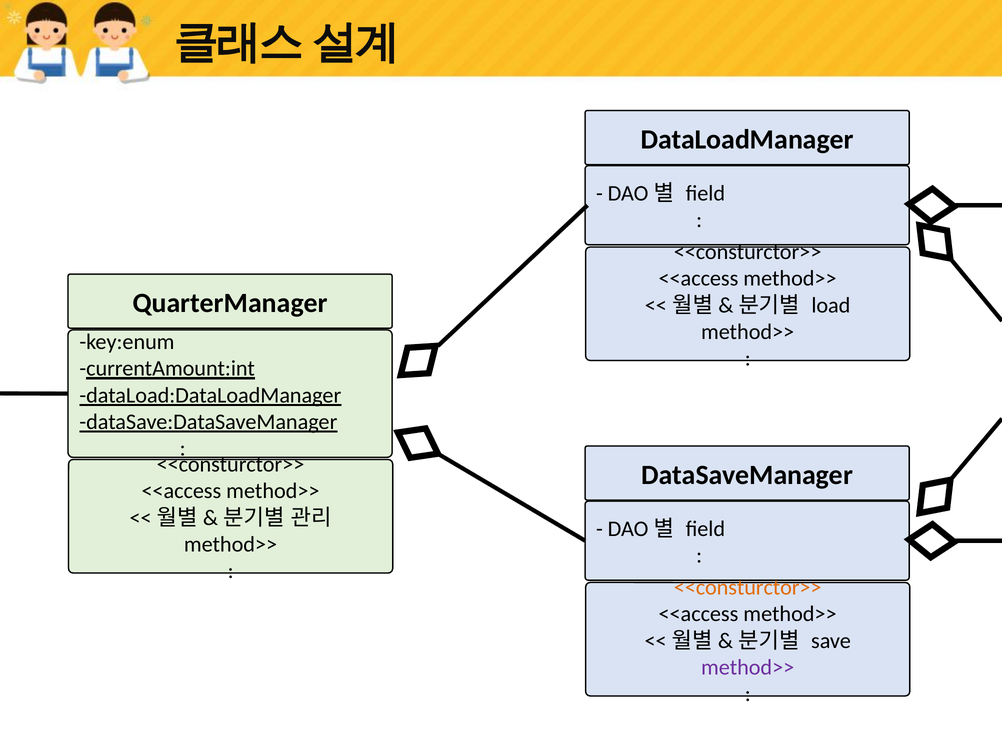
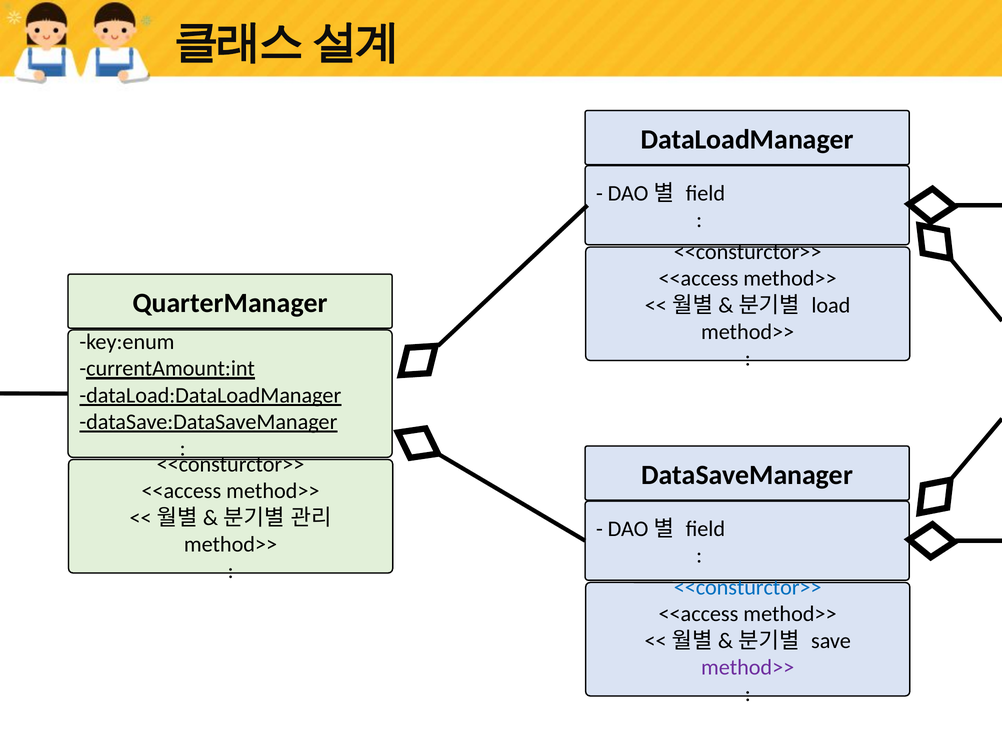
<<consturctor>> at (748, 588) colour: orange -> blue
